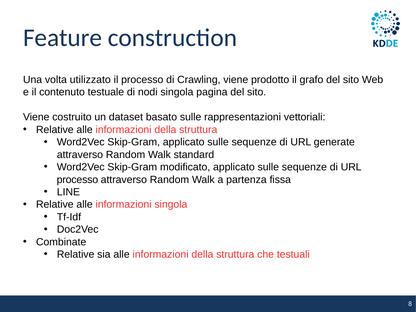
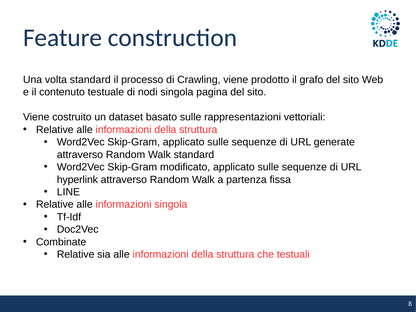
volta utilizzato: utilizzato -> standard
processo at (77, 180): processo -> hyperlink
